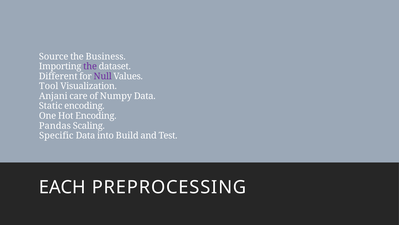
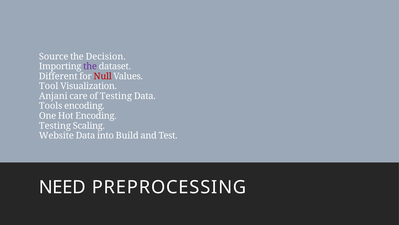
Business: Business -> Decision
Null colour: purple -> red
of Numpy: Numpy -> Testing
Static: Static -> Tools
Pandas at (55, 125): Pandas -> Testing
Specific: Specific -> Website
EACH: EACH -> NEED
